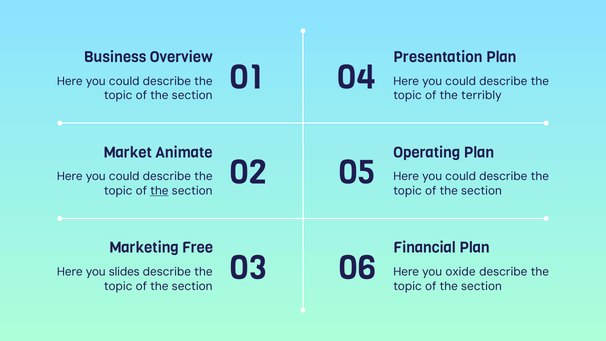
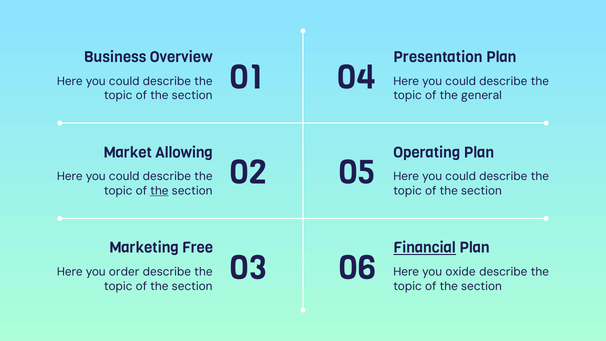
terribly: terribly -> general
Animate: Animate -> Allowing
Financial underline: none -> present
slides: slides -> order
